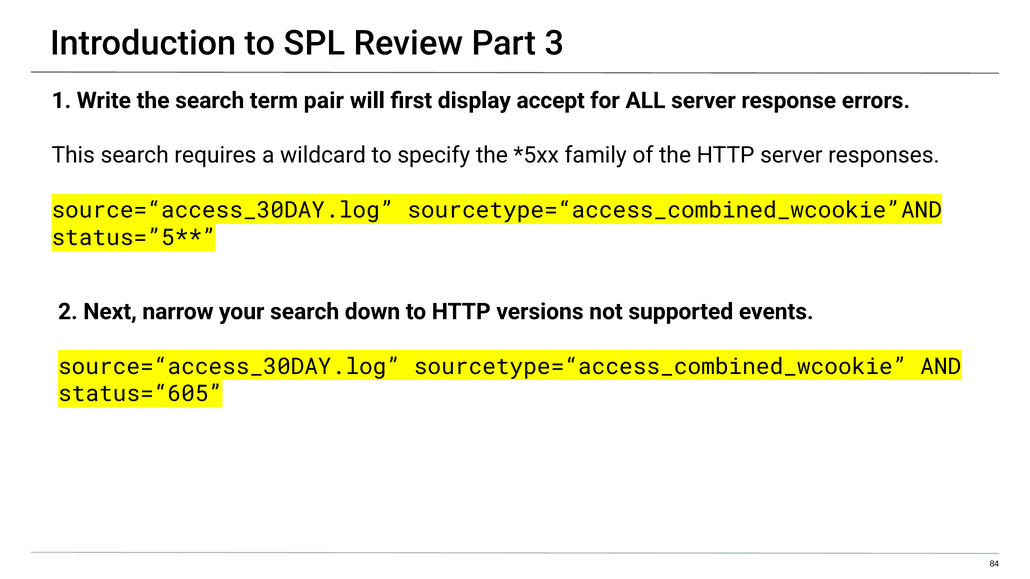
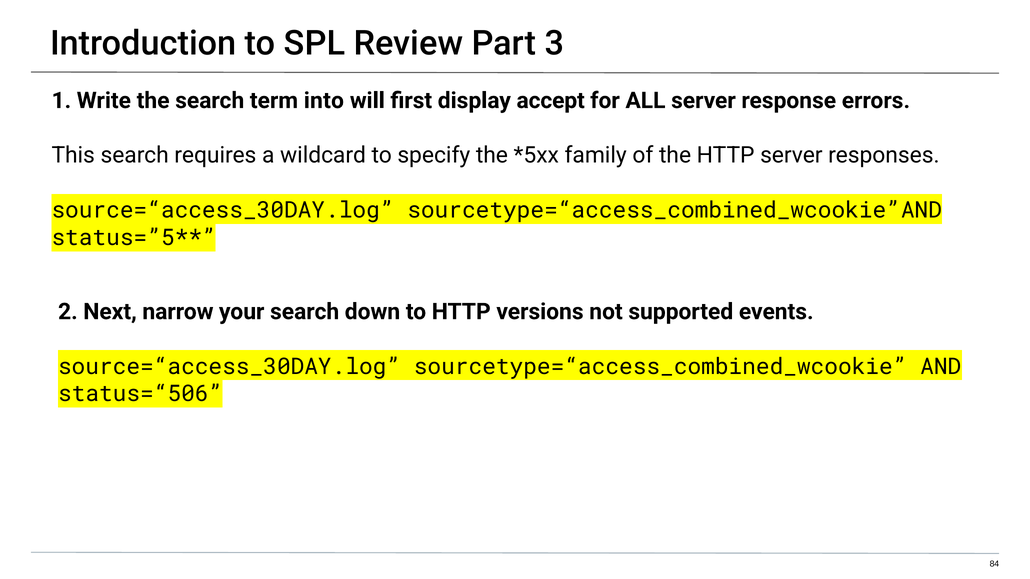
pair: pair -> into
status=“605: status=“605 -> status=“506
